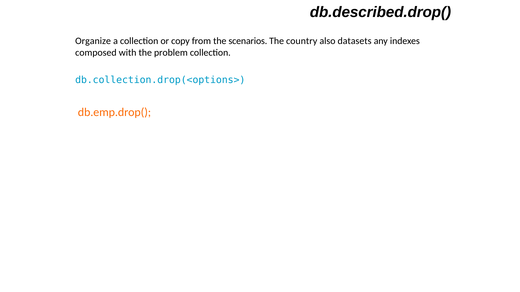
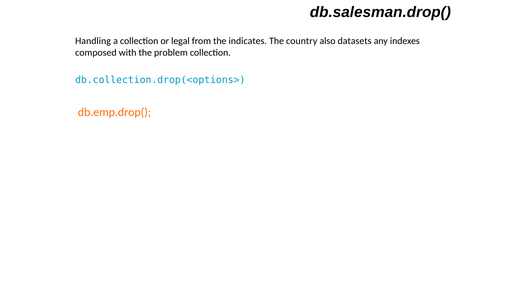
db.described.drop(: db.described.drop( -> db.salesman.drop(
Organize: Organize -> Handling
copy: copy -> legal
scenarios: scenarios -> indicates
